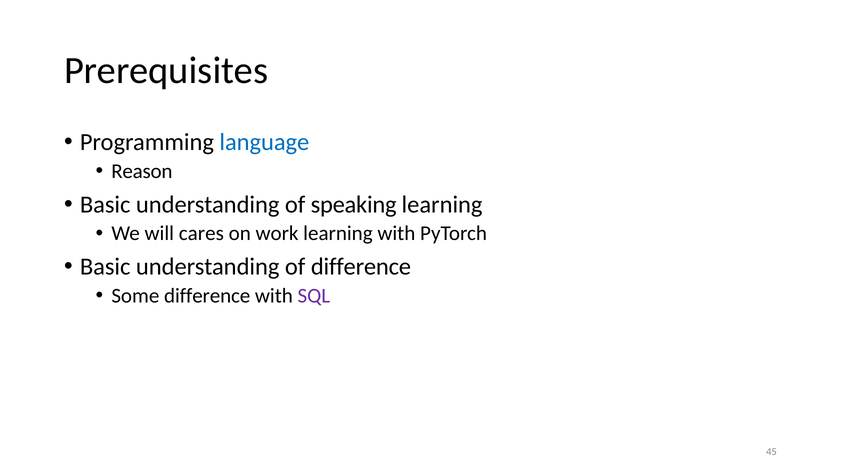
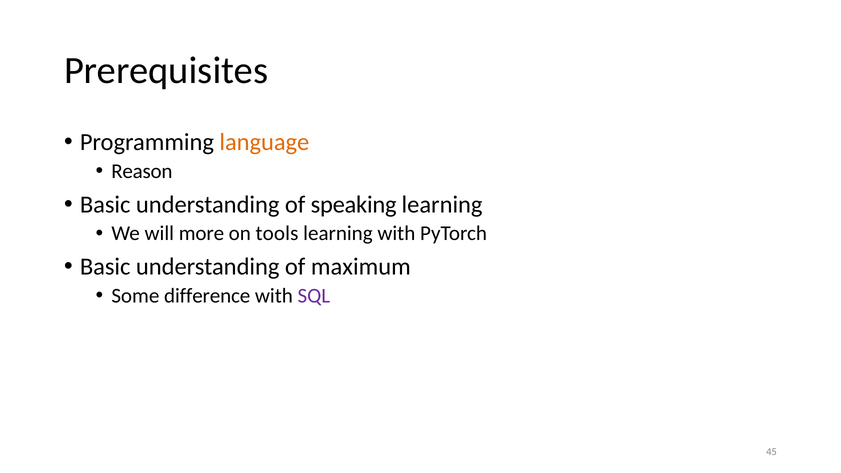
language colour: blue -> orange
cares: cares -> more
work: work -> tools
of difference: difference -> maximum
